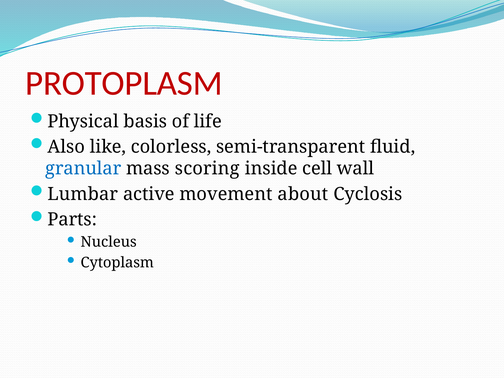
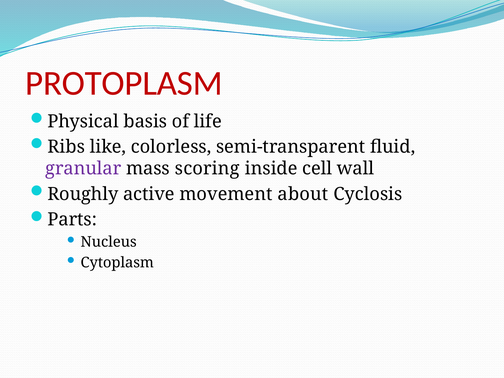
Also: Also -> Ribs
granular colour: blue -> purple
Lumbar: Lumbar -> Roughly
